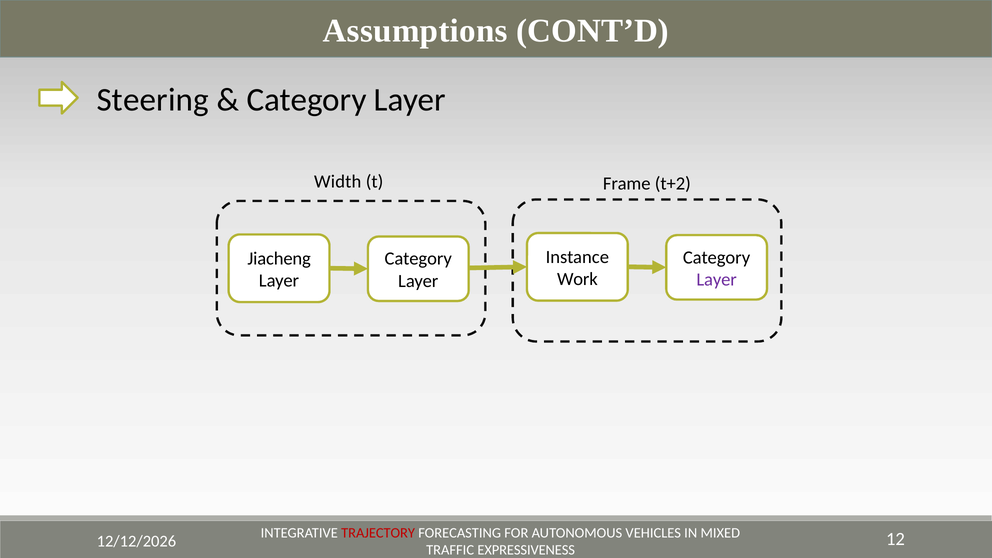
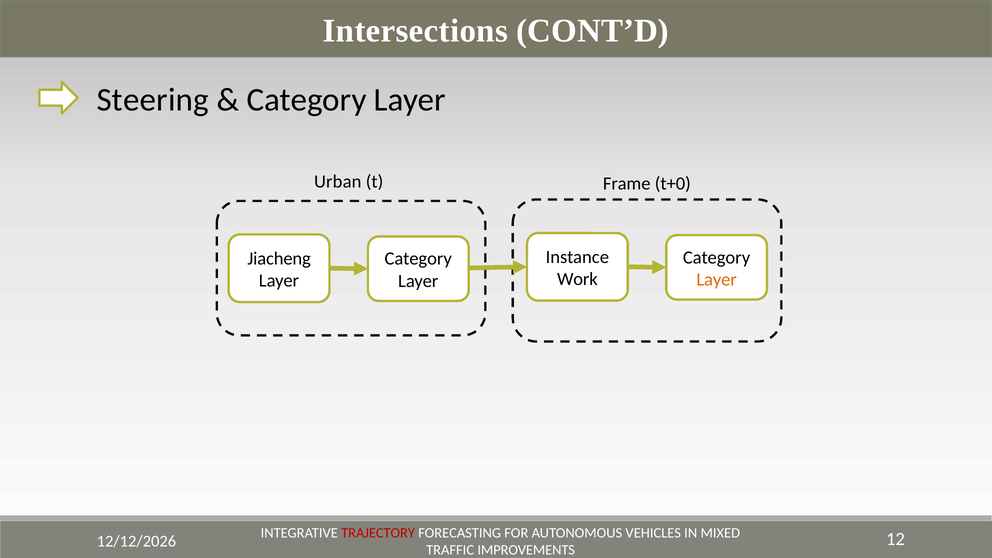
Assumptions: Assumptions -> Intersections
Width: Width -> Urban
t+2: t+2 -> t+0
Layer at (717, 280) colour: purple -> orange
EXPRESSIVENESS: EXPRESSIVENESS -> IMPROVEMENTS
